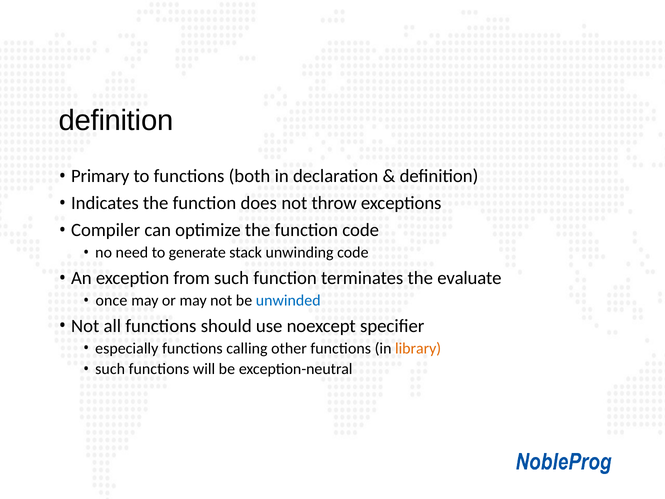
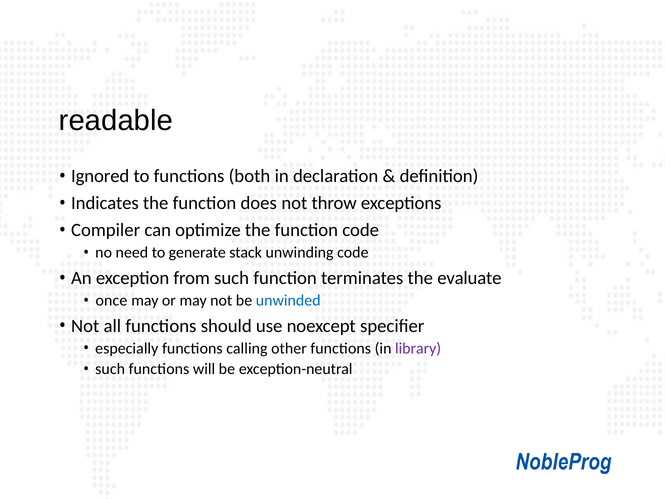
definition at (116, 121): definition -> readable
Primary: Primary -> Ignored
library colour: orange -> purple
